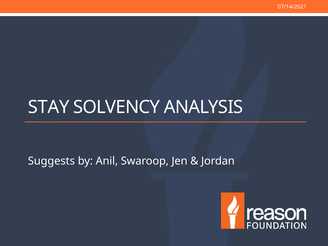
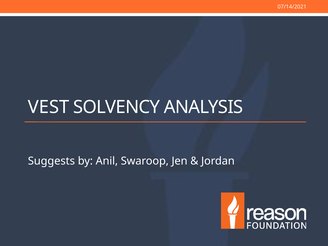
STAY: STAY -> VEST
